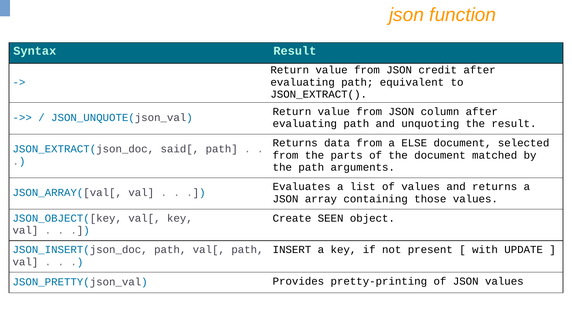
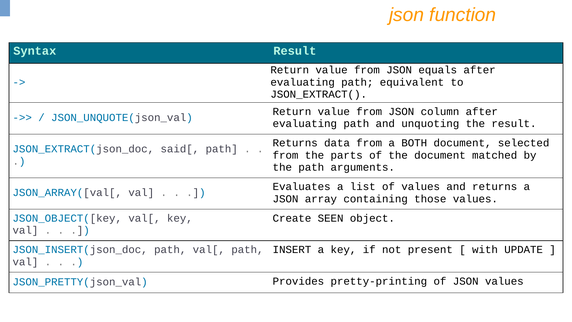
credit: credit -> equals
ELSE: ELSE -> BOTH
